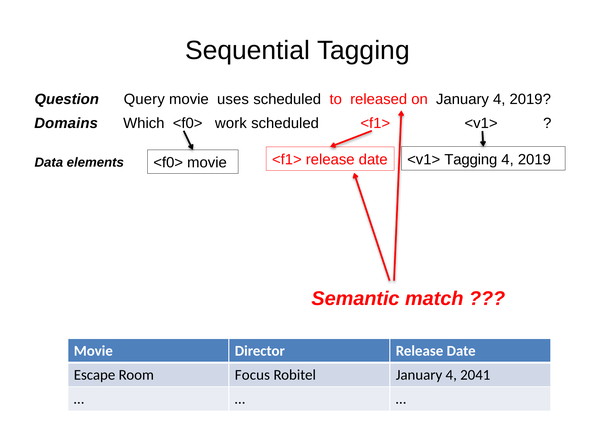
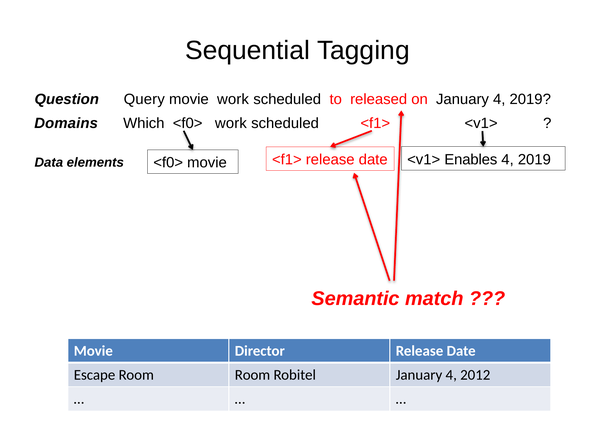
movie uses: uses -> work
<v1> Tagging: Tagging -> Enables
Room Focus: Focus -> Room
2041: 2041 -> 2012
